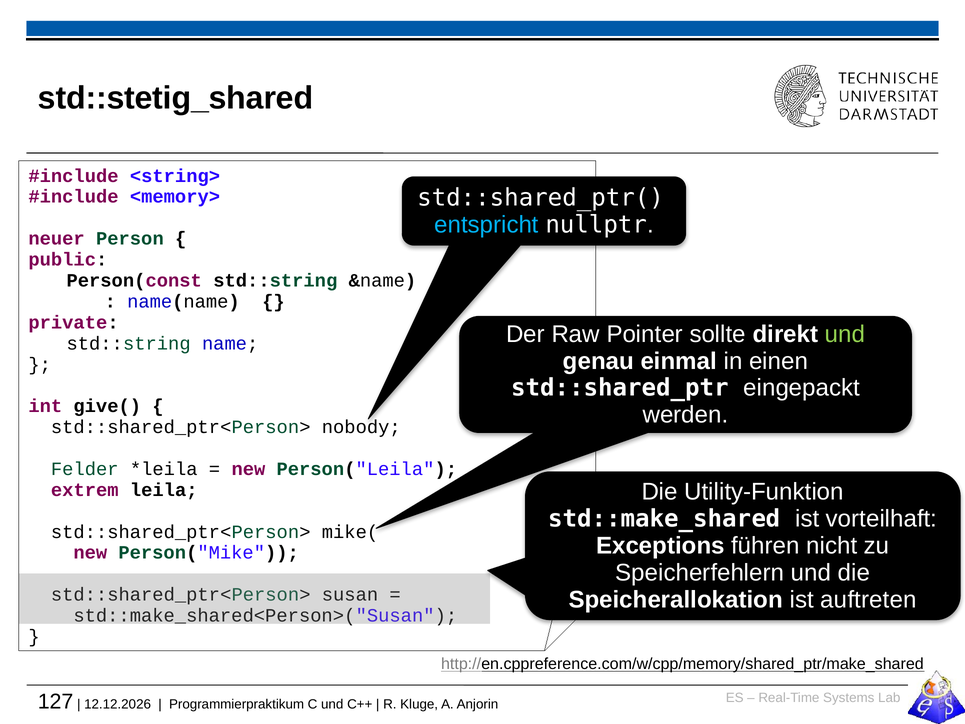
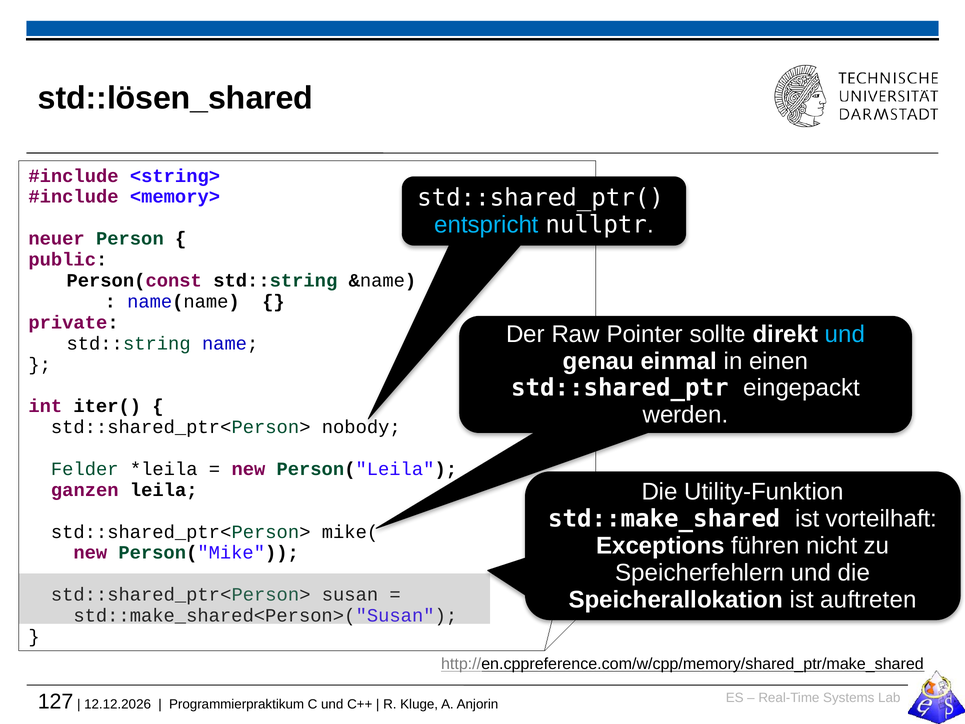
std::stetig_shared: std::stetig_shared -> std::lösen_shared
und at (845, 334) colour: light green -> light blue
give(: give( -> iter(
extrem: extrem -> ganzen
